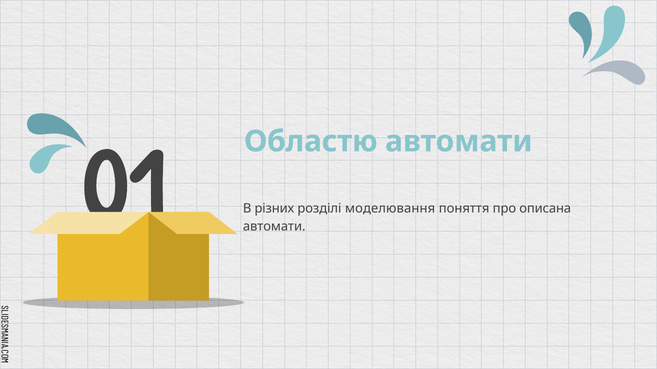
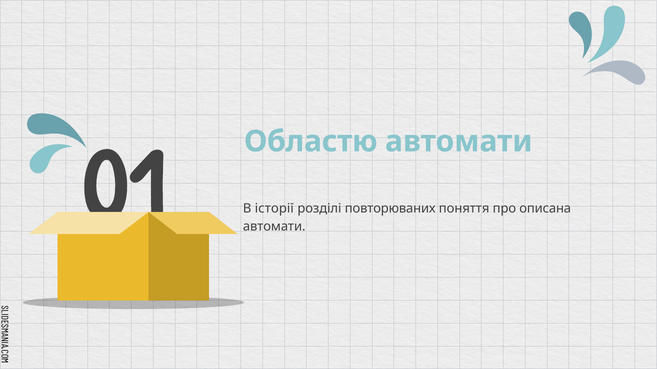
різних: різних -> історії
моделювання: моделювання -> повторюваних
